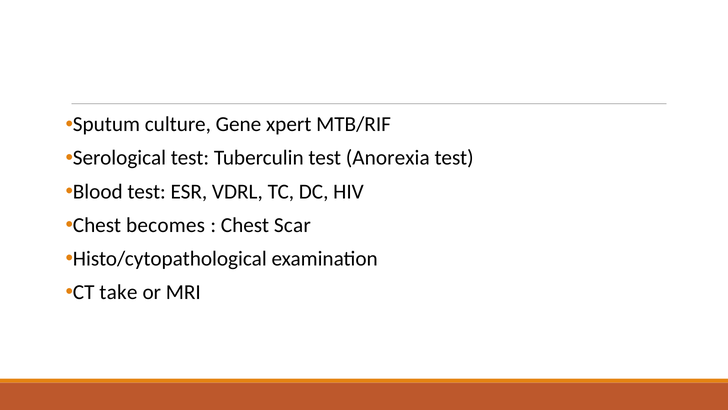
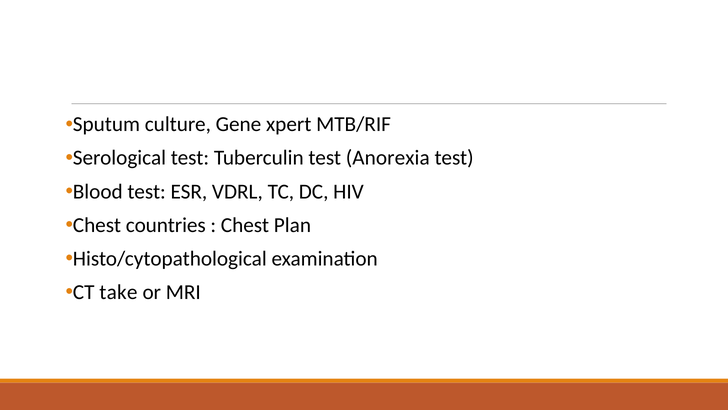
becomes: becomes -> countries
Scar: Scar -> Plan
